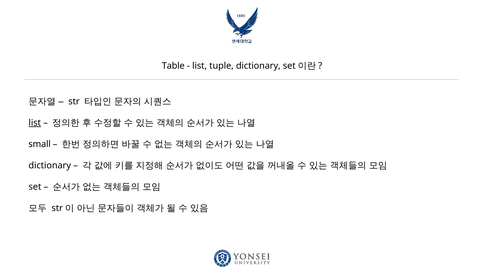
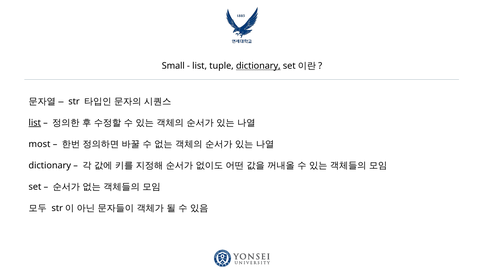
Table: Table -> Small
dictionary at (258, 66) underline: none -> present
small: small -> most
